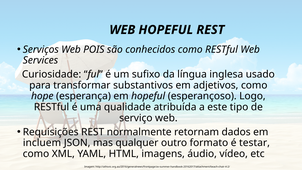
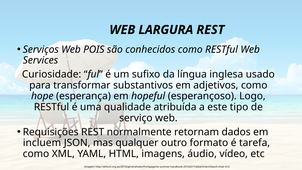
WEB HOPEFUL: HOPEFUL -> LARGURA
testar: testar -> tarefa
